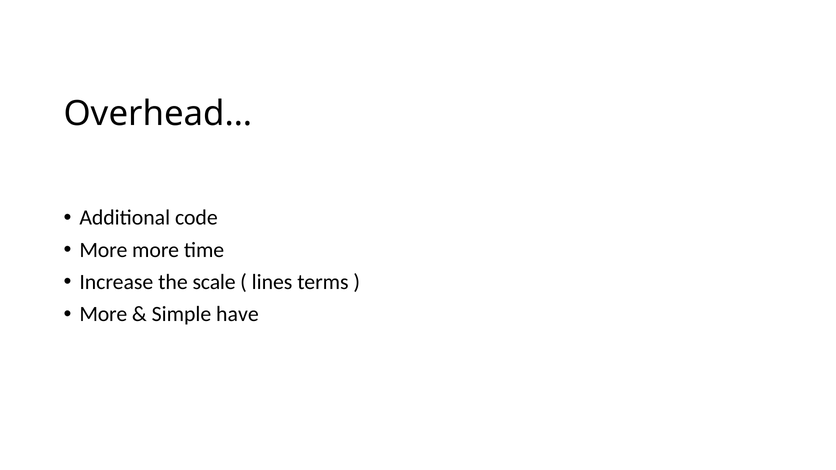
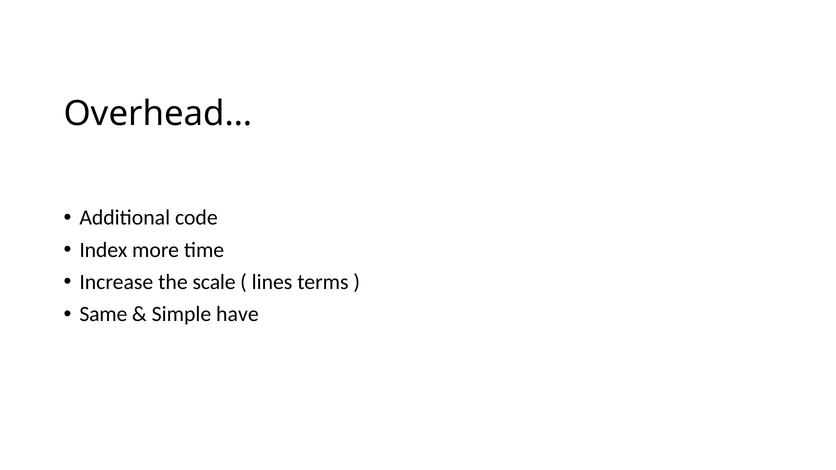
More at (103, 250): More -> Index
More at (103, 314): More -> Same
